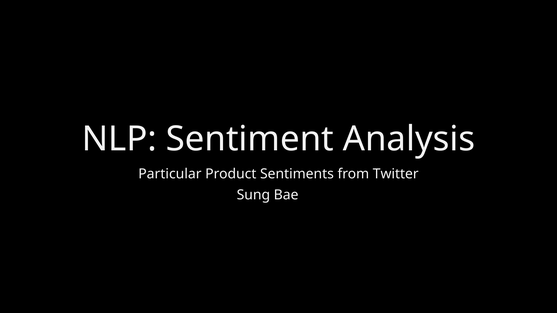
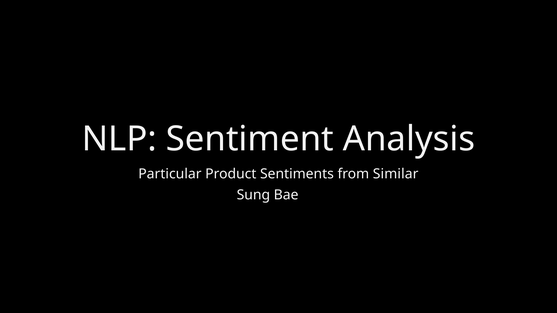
Twitter: Twitter -> Similar
